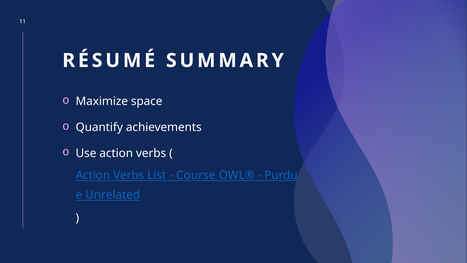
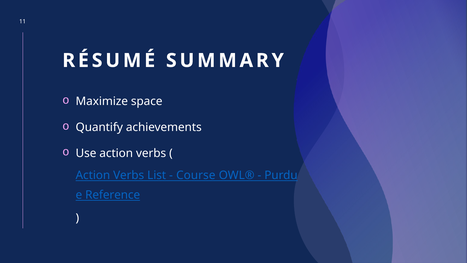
Unrelated: Unrelated -> Reference
